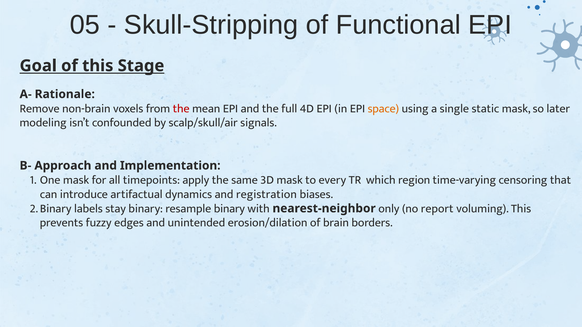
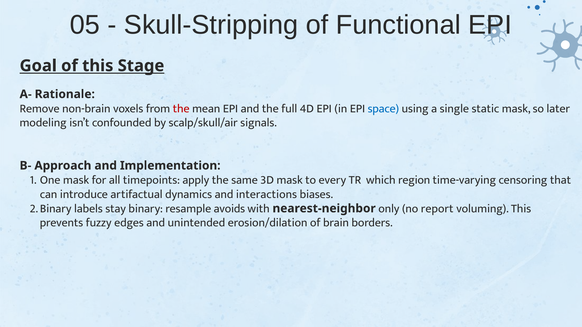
space colour: orange -> blue
registration: registration -> interactions
resample binary: binary -> avoids
